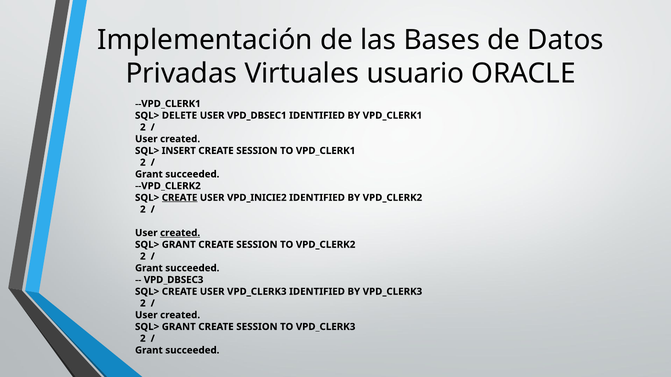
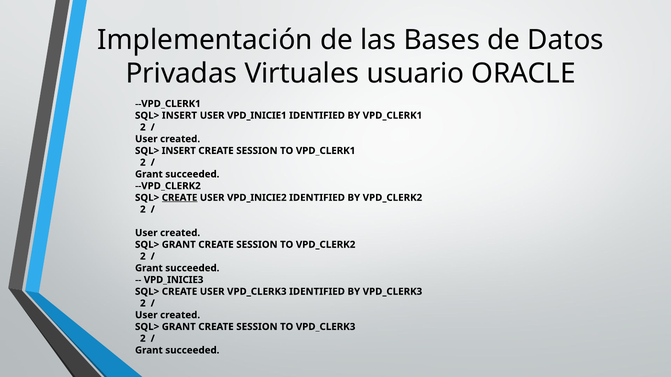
DELETE at (179, 116): DELETE -> INSERT
VPD_DBSEC1: VPD_DBSEC1 -> VPD_INICIE1
created at (180, 233) underline: present -> none
VPD_DBSEC3: VPD_DBSEC3 -> VPD_INICIE3
